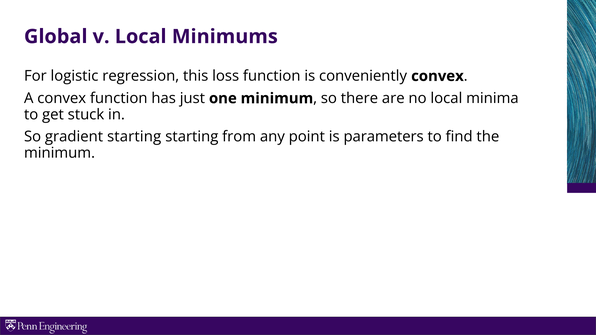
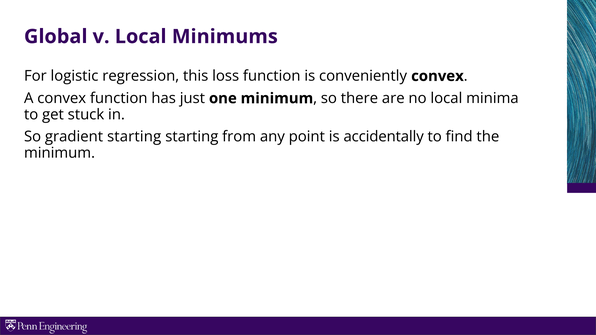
parameters: parameters -> accidentally
